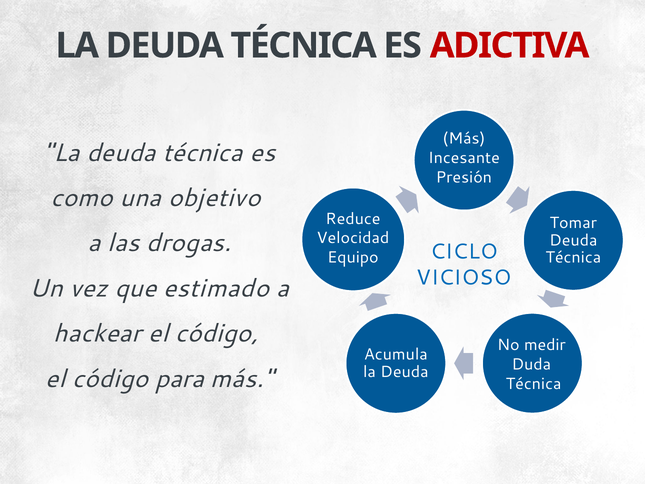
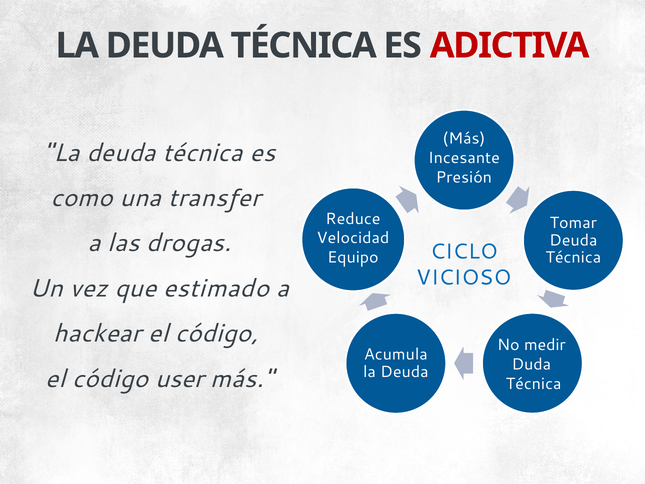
objetivo: objetivo -> transfer
para: para -> user
